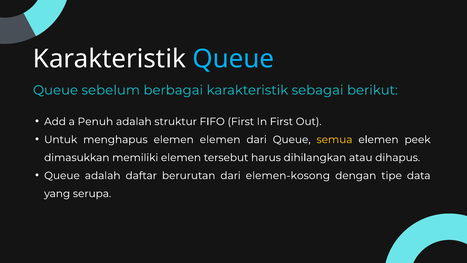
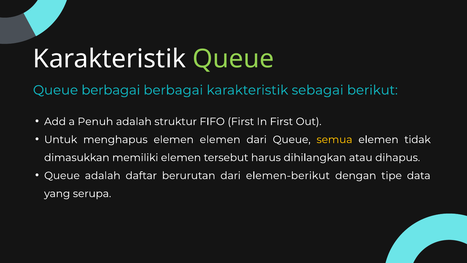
Queue at (233, 59) colour: light blue -> light green
Queue sebelum: sebelum -> berbagai
peek: peek -> tidak
elemen-kosong: elemen-kosong -> elemen-berikut
